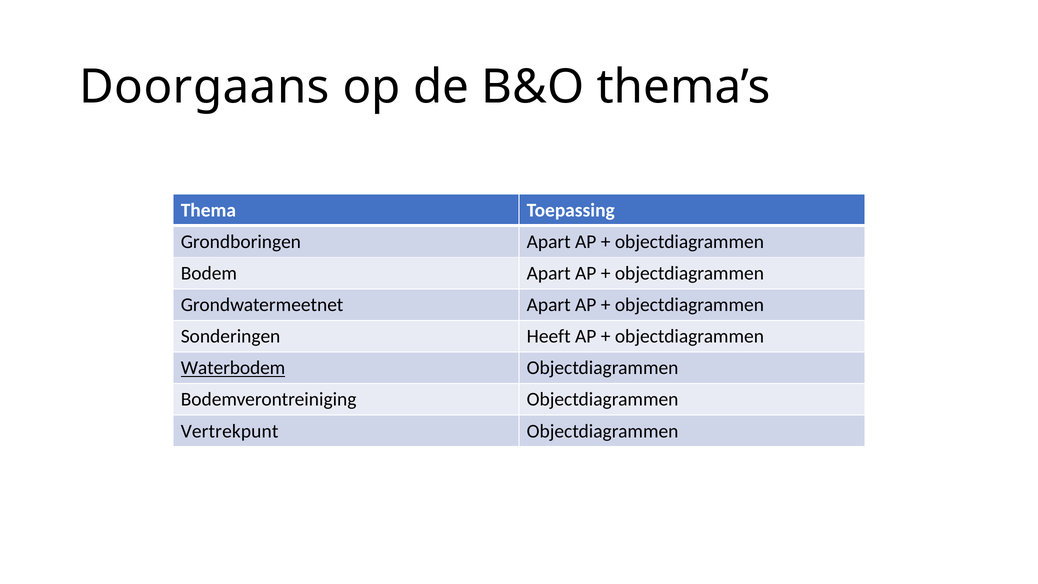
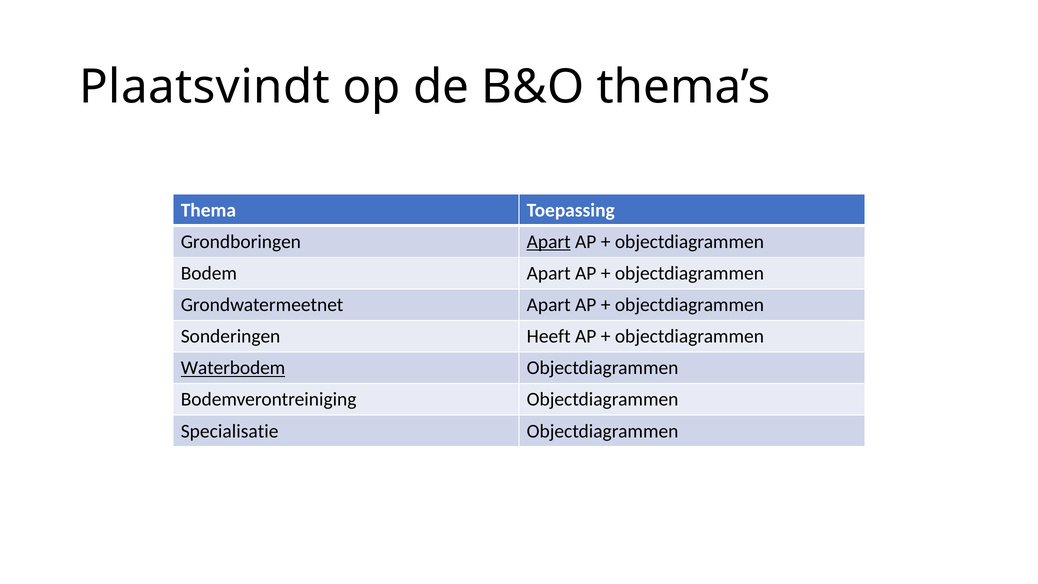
Doorgaans: Doorgaans -> Plaatsvindt
Apart at (549, 242) underline: none -> present
Vertrekpunt: Vertrekpunt -> Specialisatie
